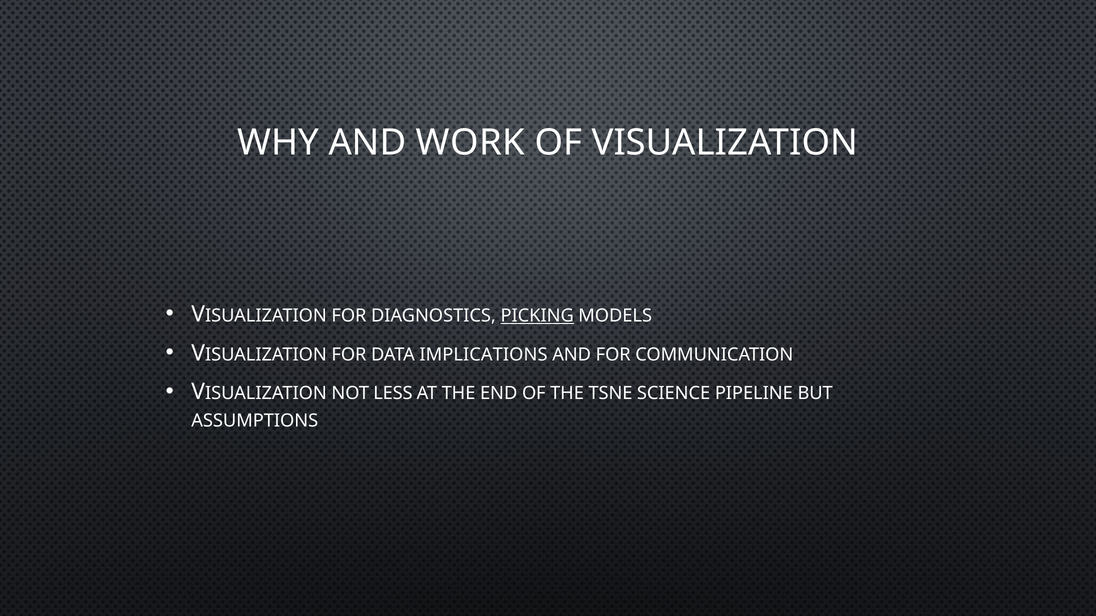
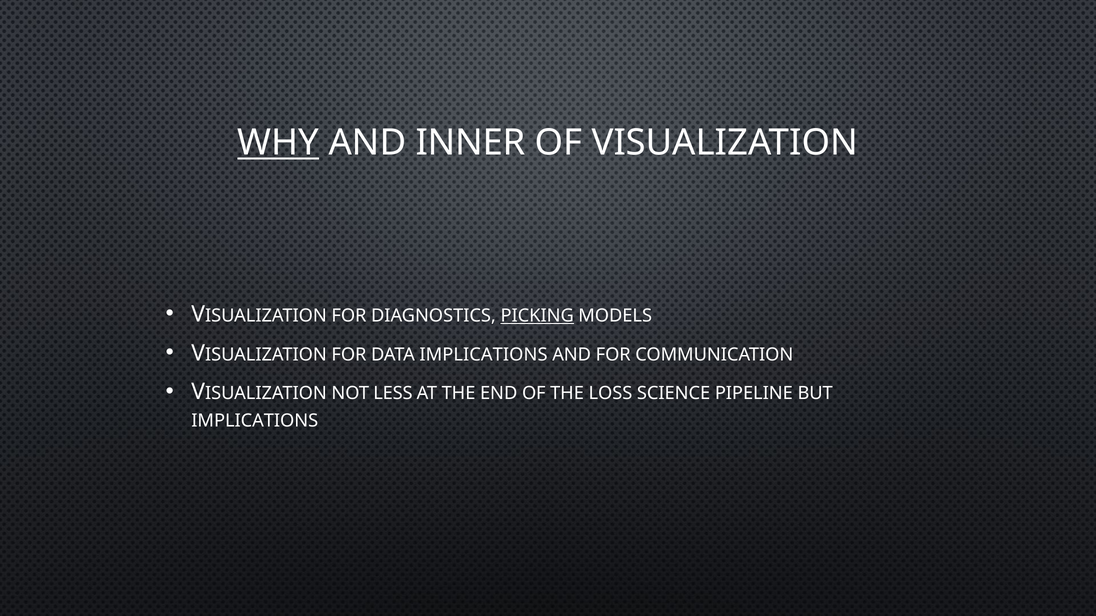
WHY underline: none -> present
WORK: WORK -> INNER
TSNE: TSNE -> LOSS
ASSUMPTIONS at (255, 421): ASSUMPTIONS -> IMPLICATIONS
